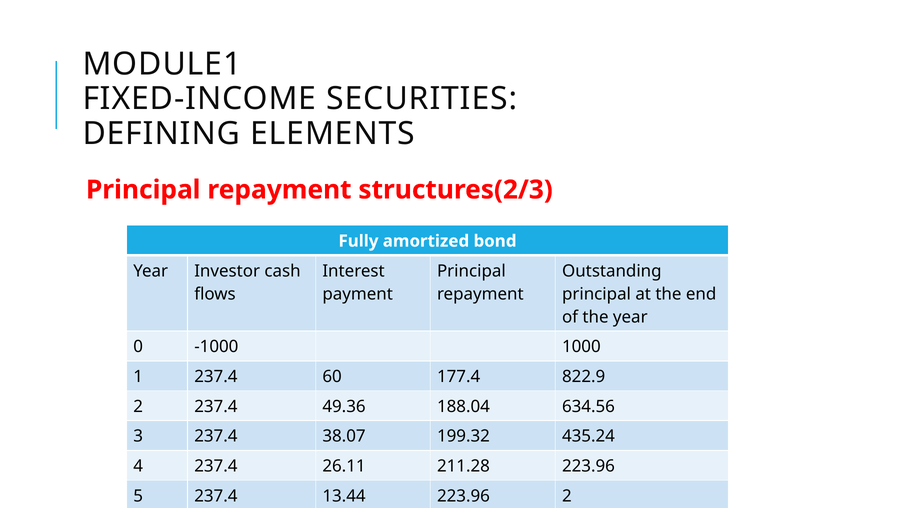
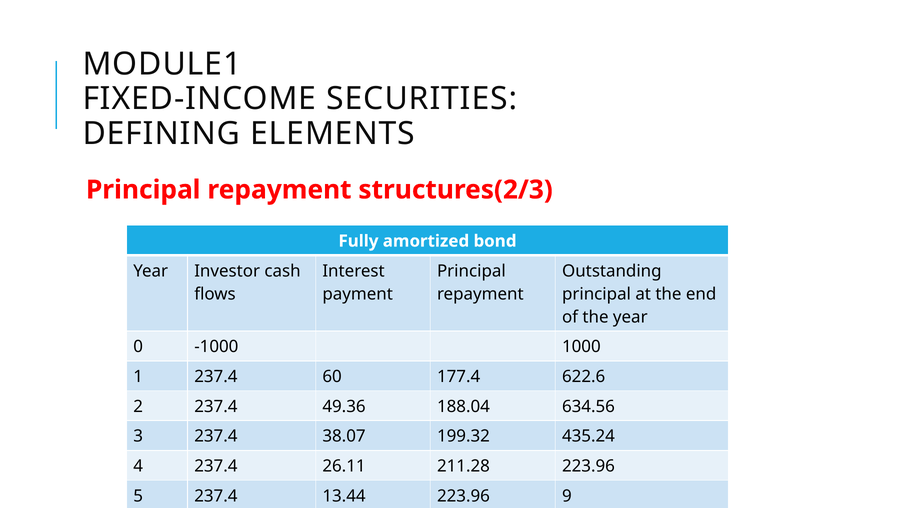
822.9: 822.9 -> 622.6
223.96 2: 2 -> 9
